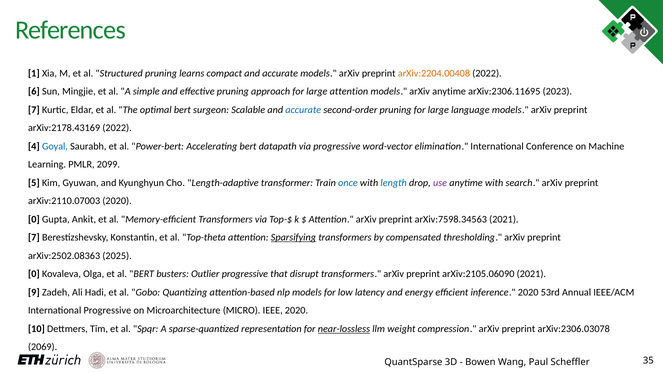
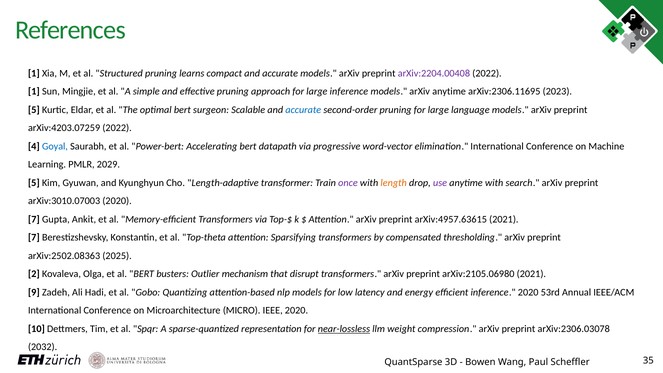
arXiv:2204.00408 colour: orange -> purple
6 at (34, 92): 6 -> 1
large attention: attention -> inference
7 at (34, 110): 7 -> 5
arXiv:2178.43169: arXiv:2178.43169 -> arXiv:4203.07259
2099: 2099 -> 2029
once colour: blue -> purple
length colour: blue -> orange
arXiv:2110.07003: arXiv:2110.07003 -> arXiv:3010.07003
0 at (34, 219): 0 -> 7
arXiv:7598.34563: arXiv:7598.34563 -> arXiv:4957.63615
Sparsifying underline: present -> none
0 at (34, 274): 0 -> 2
Outlier progressive: progressive -> mechanism
arXiv:2105.06090: arXiv:2105.06090 -> arXiv:2105.06980
Progressive at (107, 310): Progressive -> Conference
2069: 2069 -> 2032
